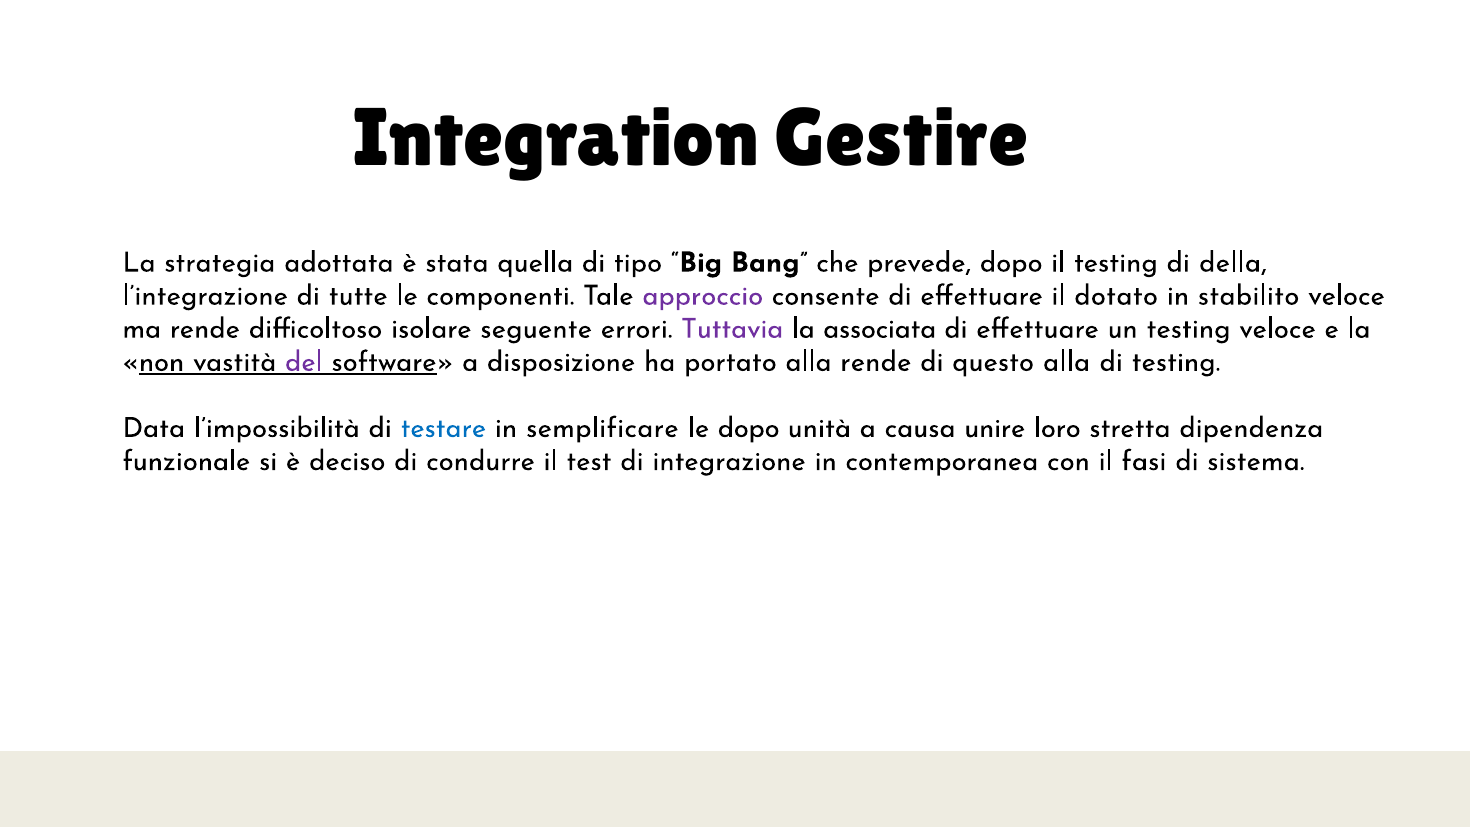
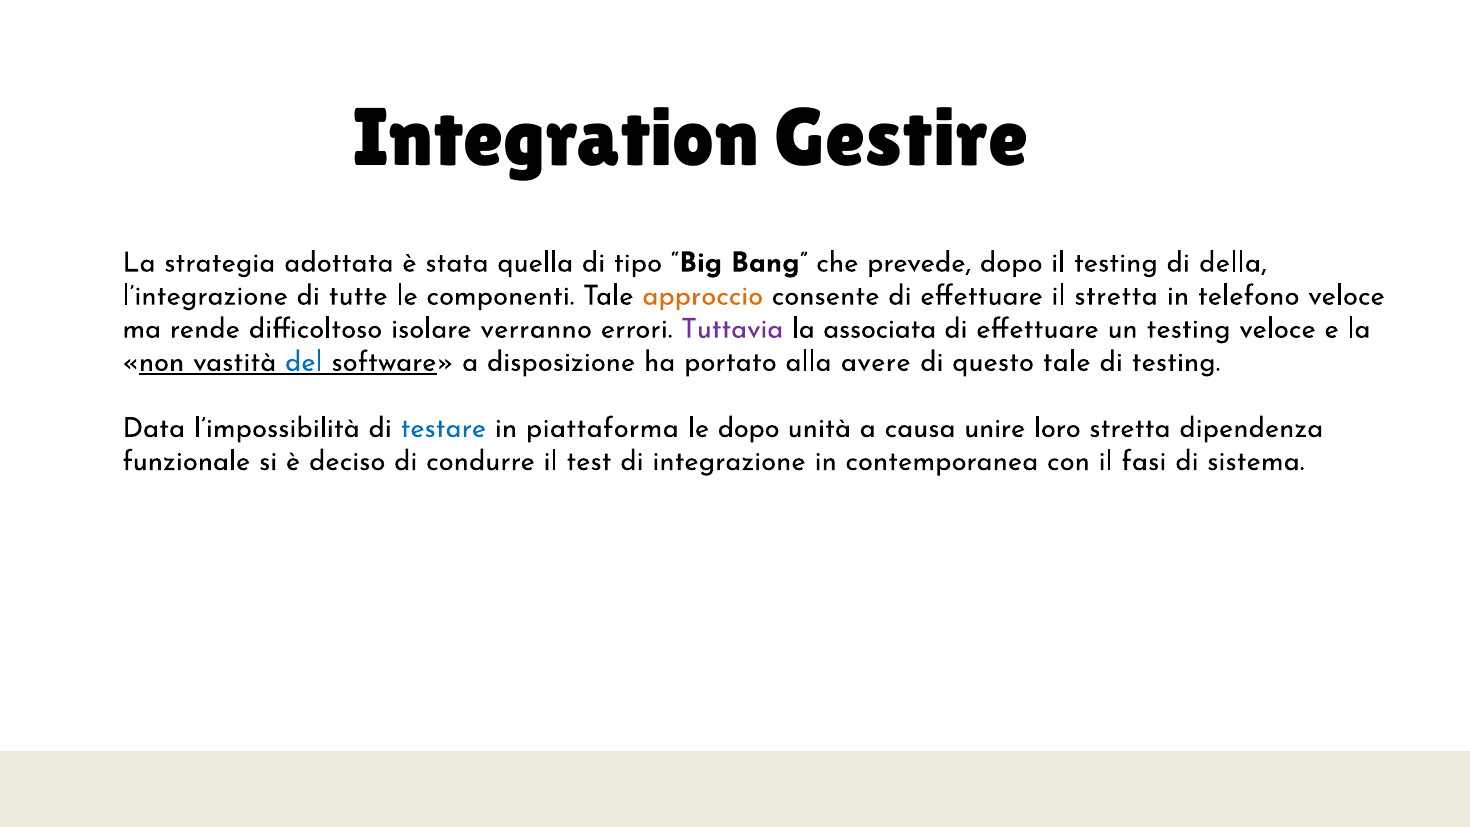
approccio colour: purple -> orange
il dotato: dotato -> stretta
stabilito: stabilito -> telefono
seguente: seguente -> verranno
del colour: purple -> blue
alla rende: rende -> avere
questo alla: alla -> tale
semplificare: semplificare -> piattaforma
